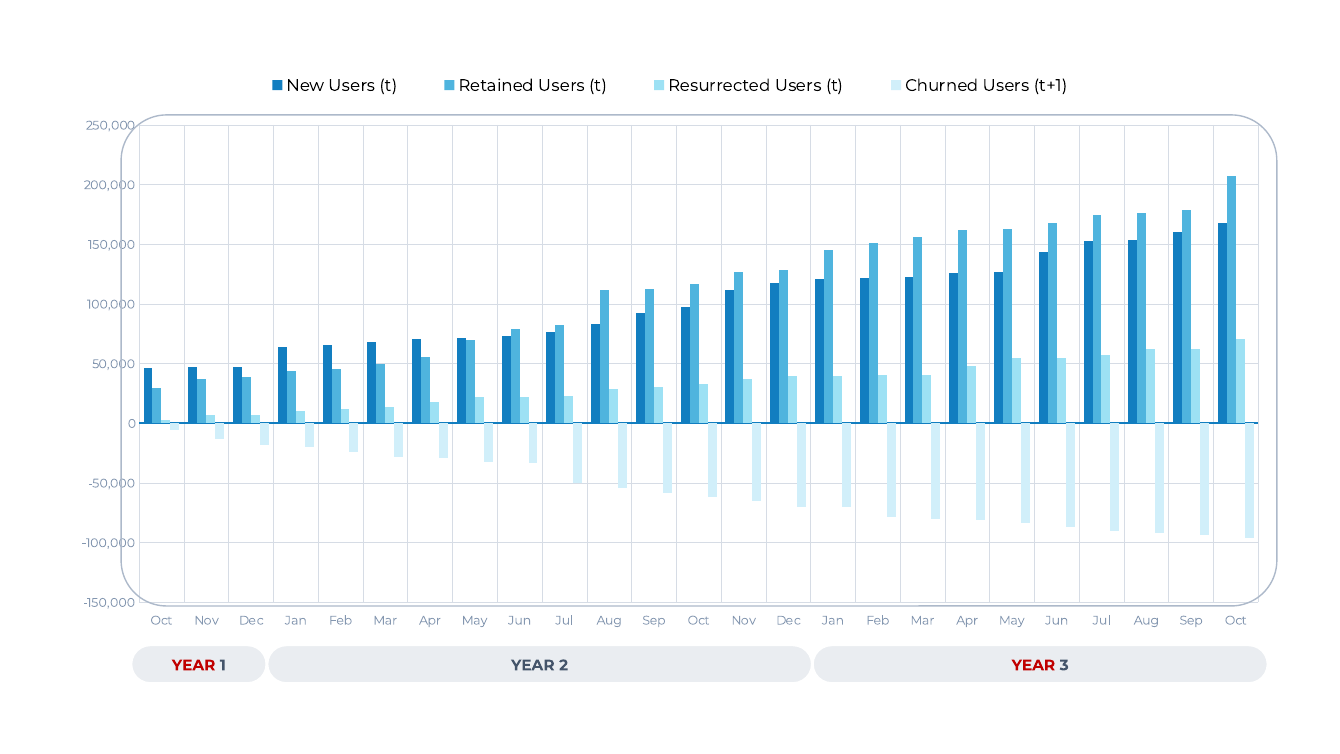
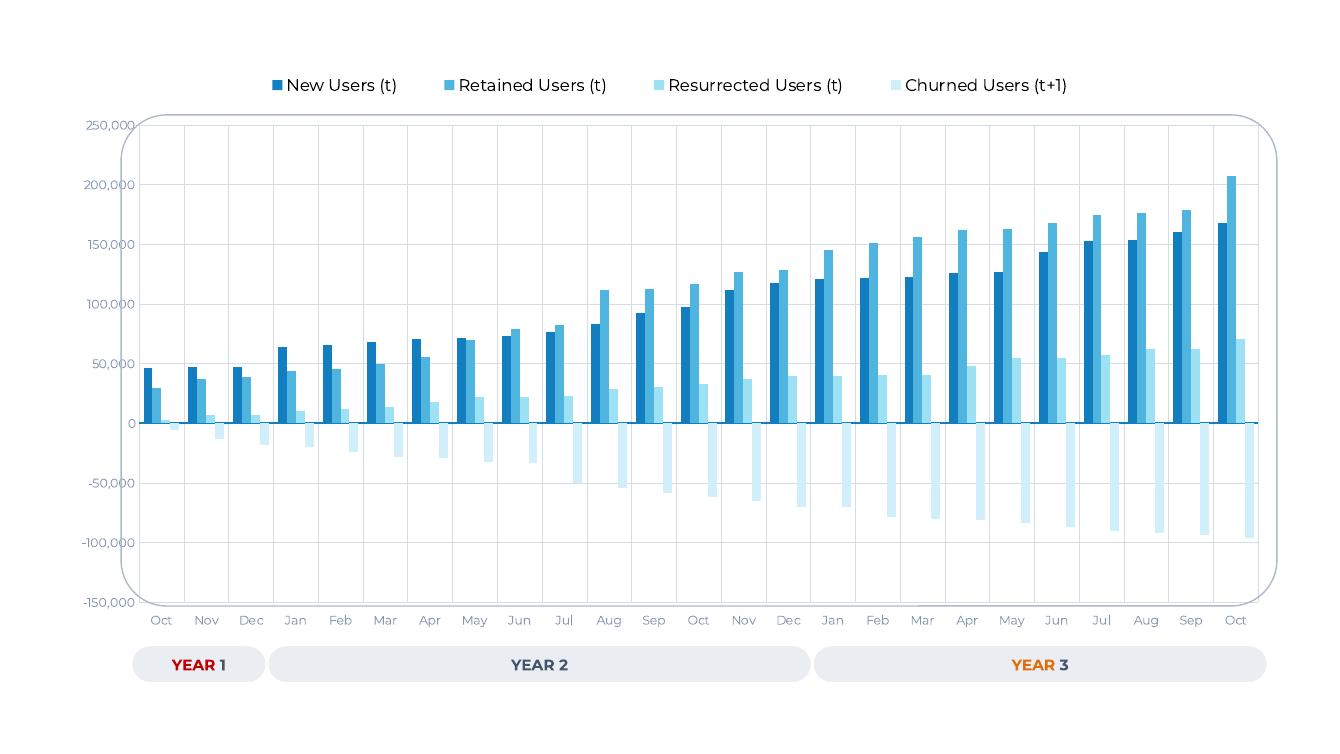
YEAR at (1033, 665) colour: red -> orange
